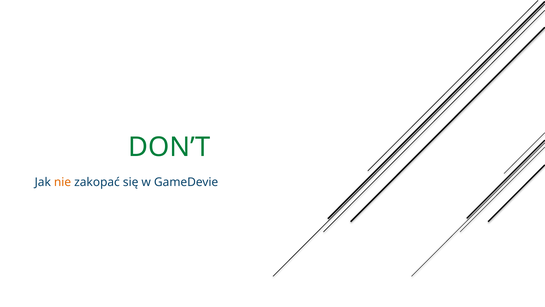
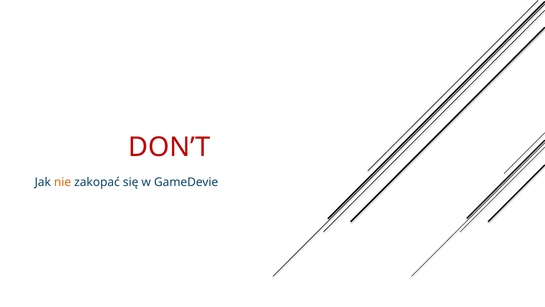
DON’T colour: green -> red
